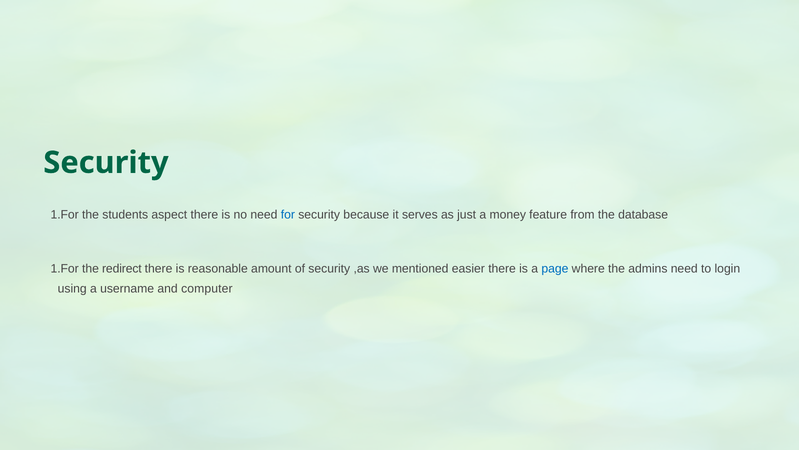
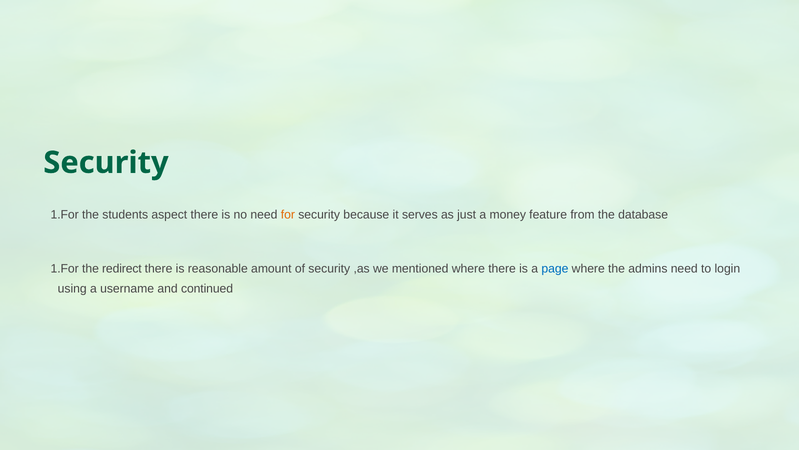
for colour: blue -> orange
mentioned easier: easier -> where
computer: computer -> continued
